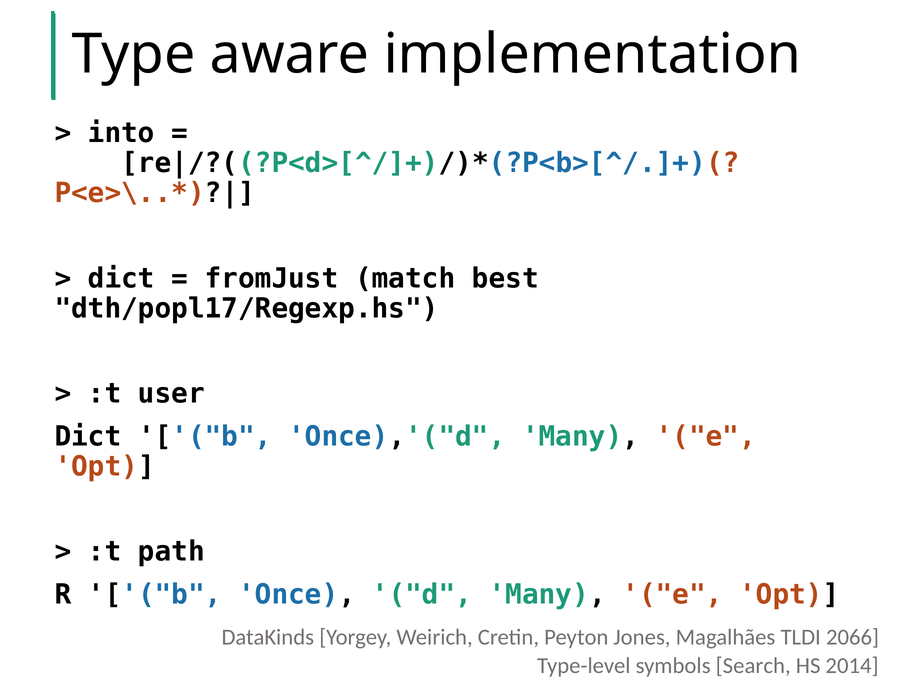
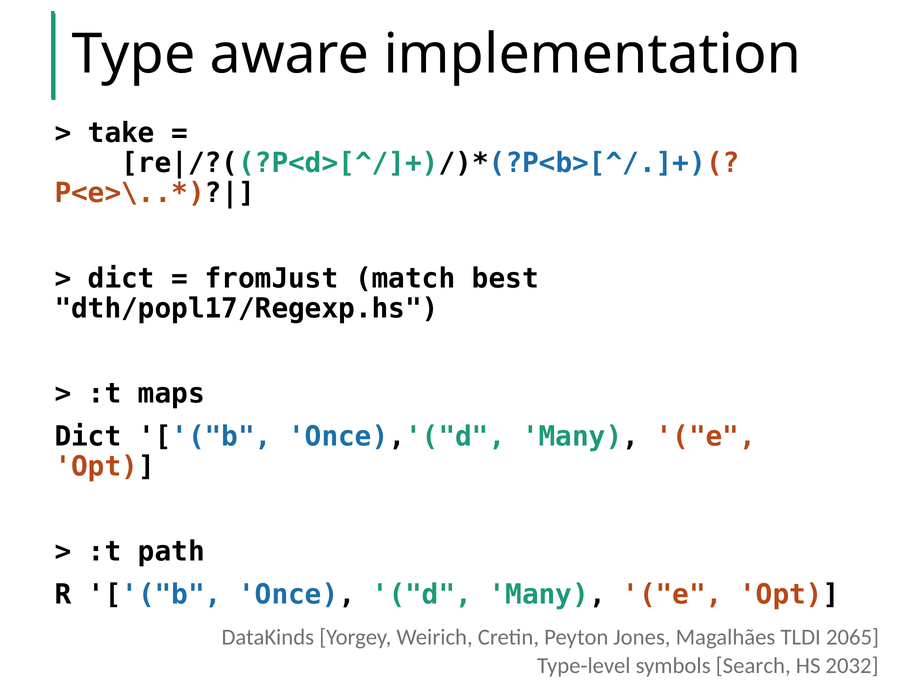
into: into -> take
user: user -> maps
2066: 2066 -> 2065
2014: 2014 -> 2032
